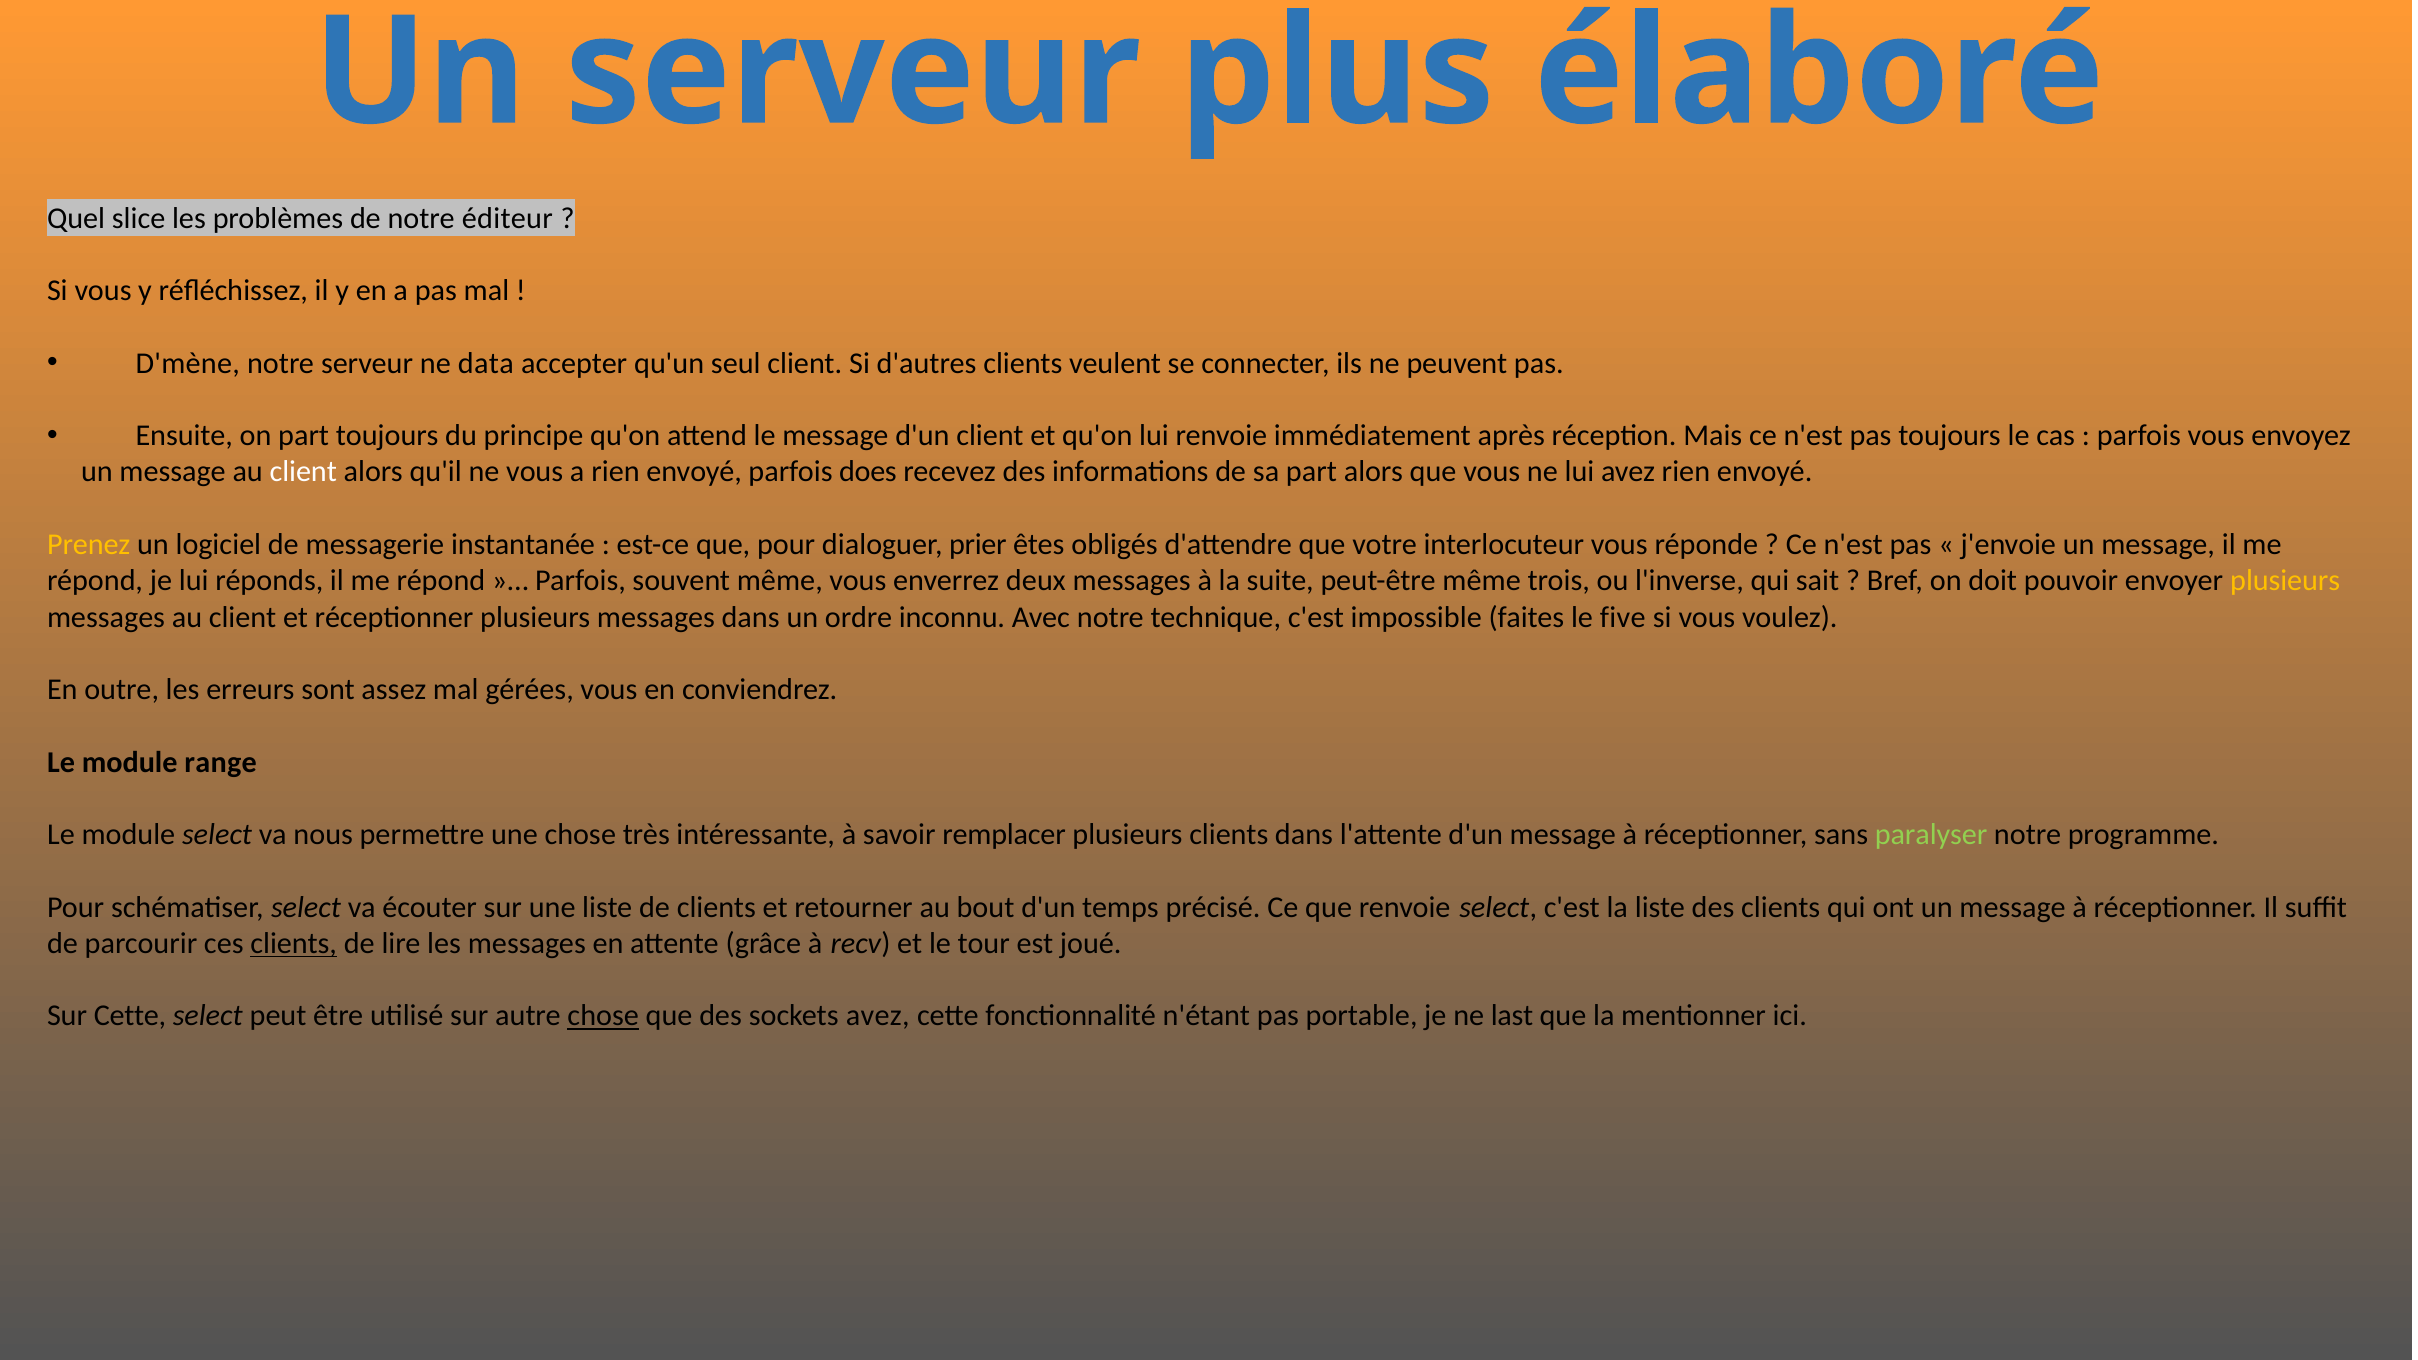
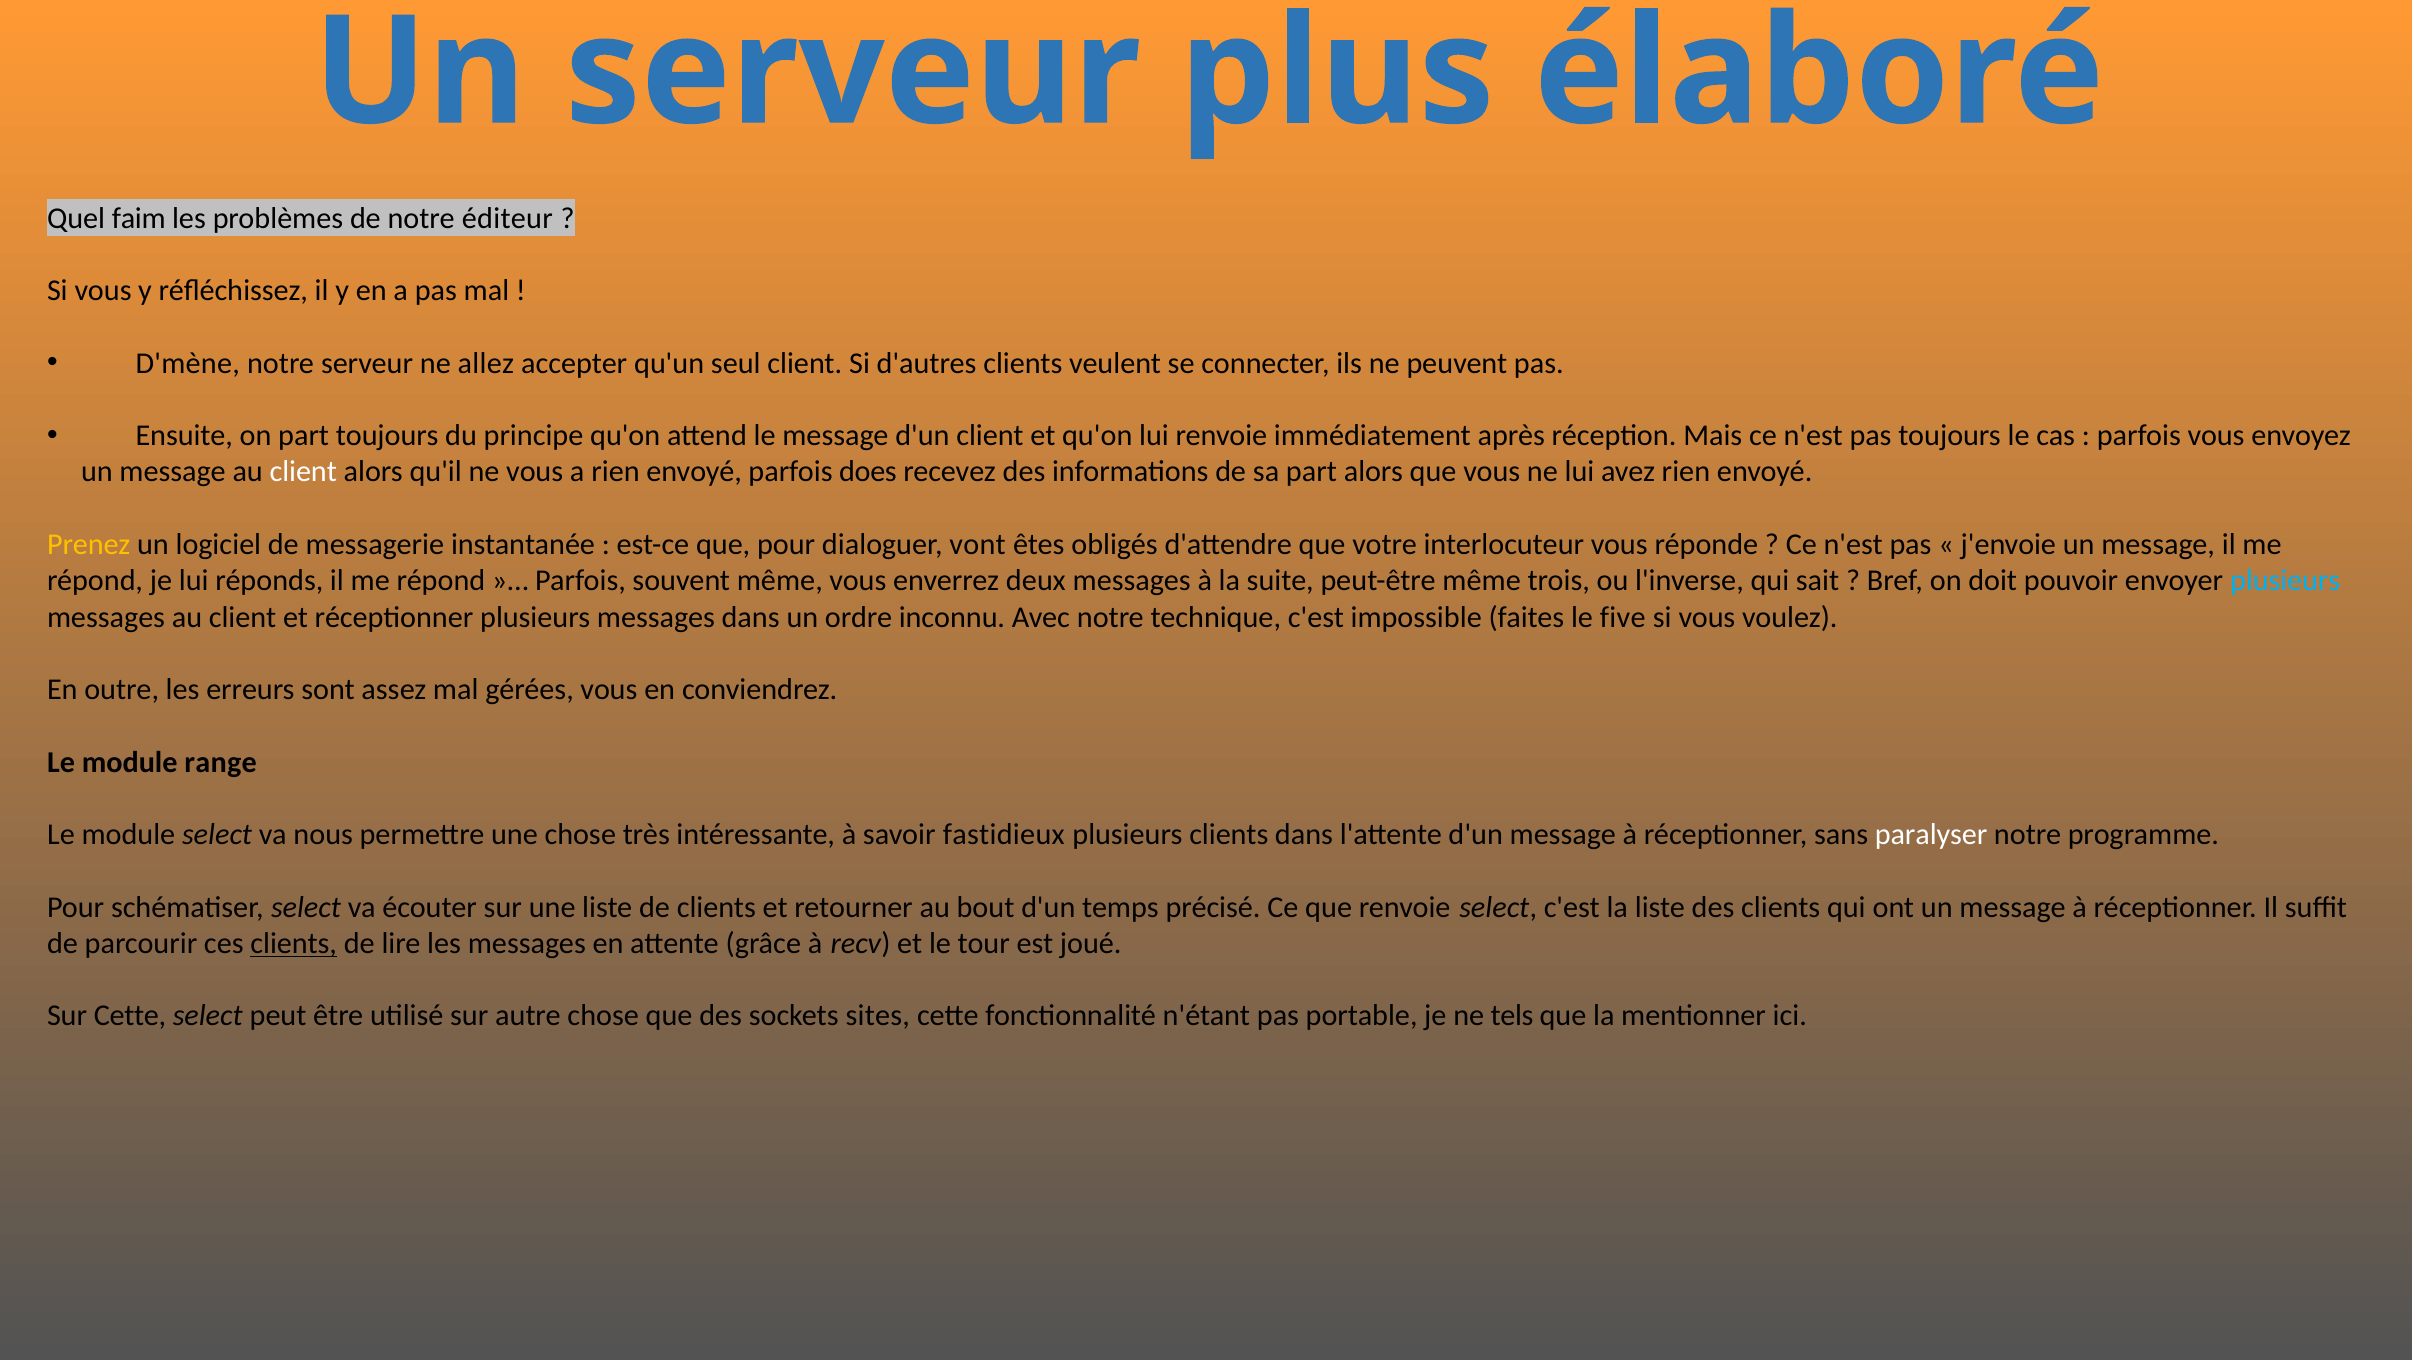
slice: slice -> faim
data: data -> allez
prier: prier -> vont
plusieurs at (2285, 581) colour: yellow -> light blue
remplacer: remplacer -> fastidieux
paralyser colour: light green -> white
chose at (603, 1016) underline: present -> none
sockets avez: avez -> sites
last: last -> tels
